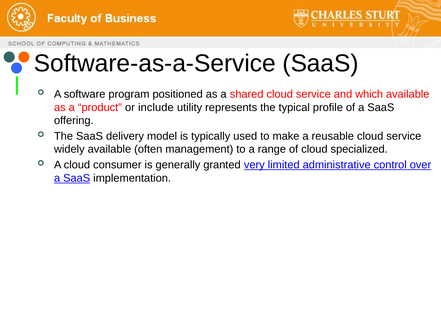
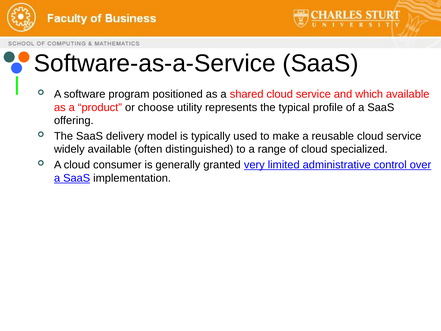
include: include -> choose
management: management -> distinguished
